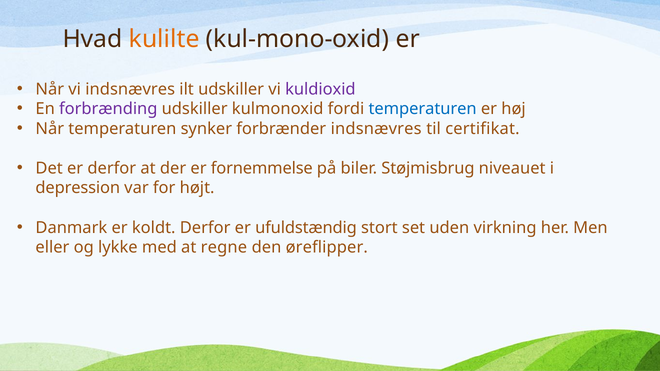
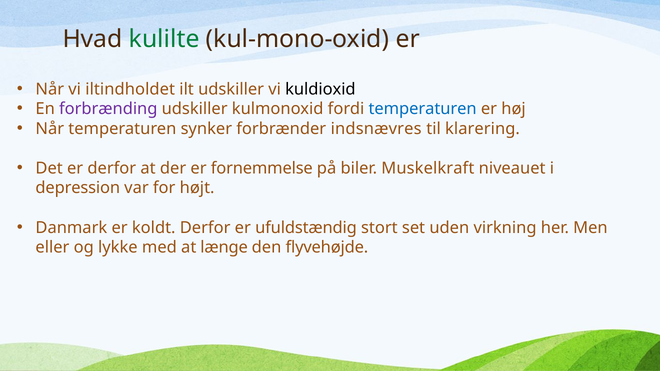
kulilte colour: orange -> green
vi indsnævres: indsnævres -> iltindholdet
kuldioxid colour: purple -> black
certifikat: certifikat -> klarering
Støjmisbrug: Støjmisbrug -> Muskelkraft
regne: regne -> længe
øreflipper: øreflipper -> flyvehøjde
